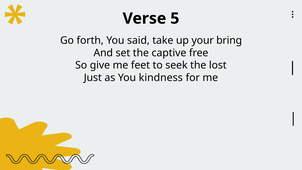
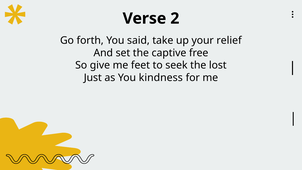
5: 5 -> 2
bring: bring -> relief
